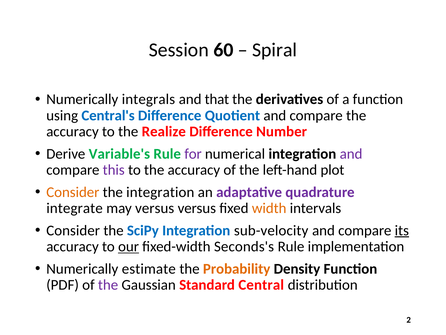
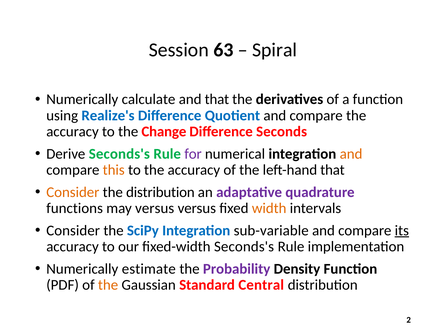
60: 60 -> 63
integrals: integrals -> calculate
Central's: Central's -> Realize's
Realize: Realize -> Change
Number: Number -> Seconds
Derive Variable's: Variable's -> Seconds's
and at (351, 154) colour: purple -> orange
this colour: purple -> orange
left-hand plot: plot -> that
the integration: integration -> distribution
integrate: integrate -> functions
sub-velocity: sub-velocity -> sub-variable
our underline: present -> none
Probability colour: orange -> purple
the at (108, 285) colour: purple -> orange
